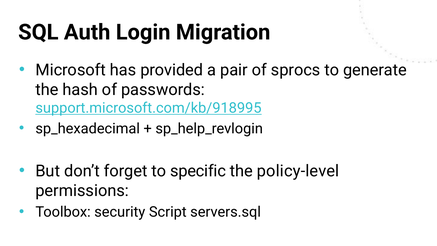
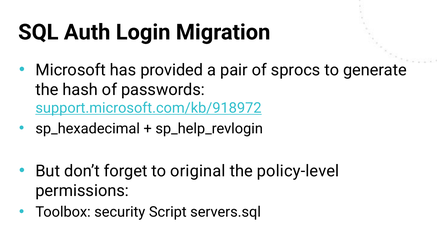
support.microsoft.com/kb/918995: support.microsoft.com/kb/918995 -> support.microsoft.com/kb/918972
specific: specific -> original
